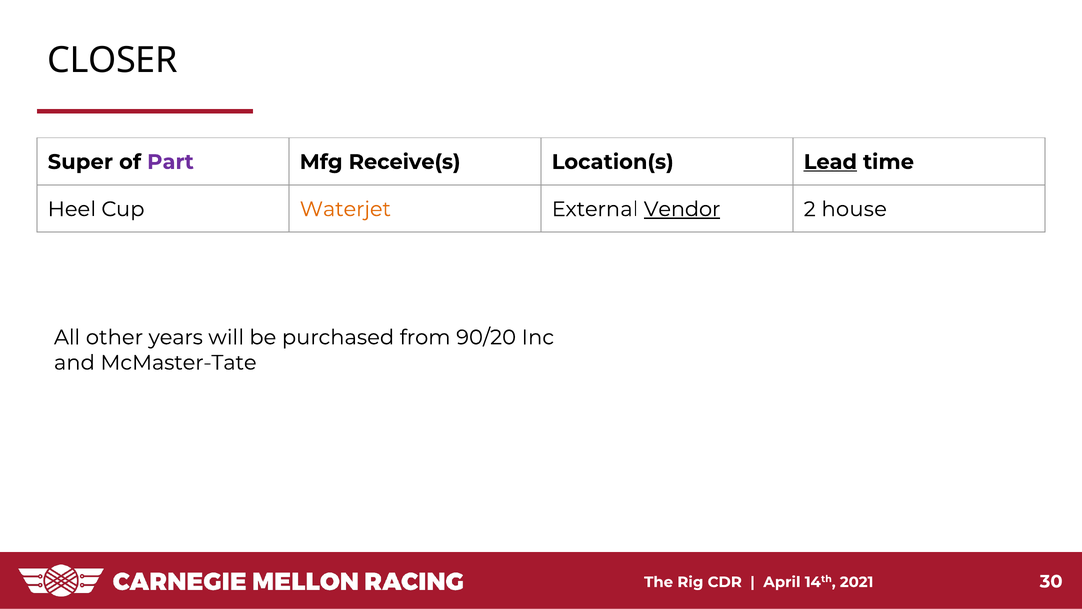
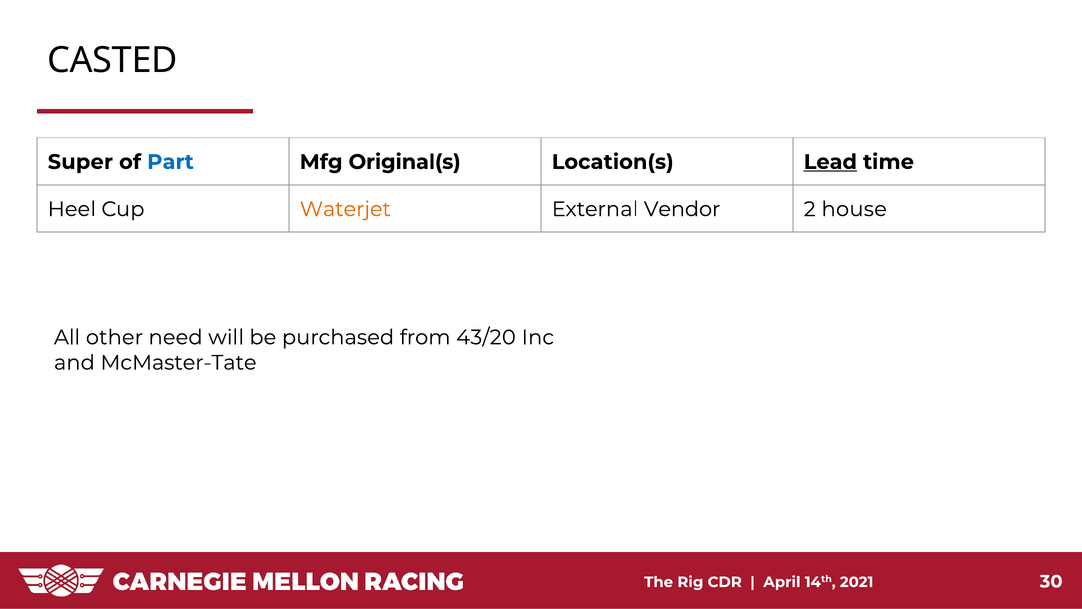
CLOSER: CLOSER -> CASTED
Part colour: purple -> blue
Receive(s: Receive(s -> Original(s
Vendor underline: present -> none
years: years -> need
90/20: 90/20 -> 43/20
